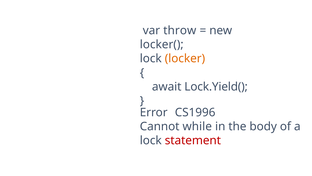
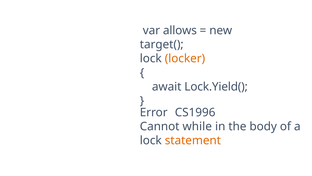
throw: throw -> allows
locker(: locker( -> target(
statement colour: red -> orange
